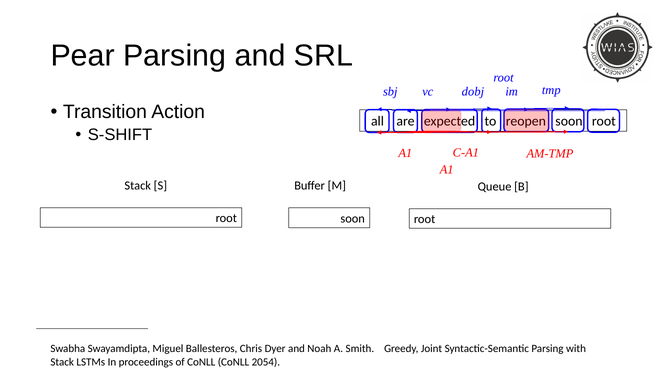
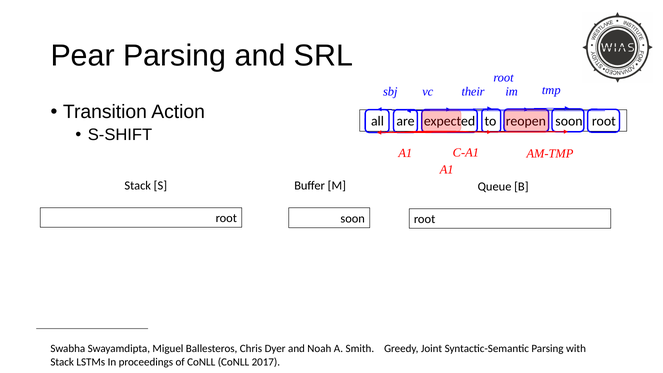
dobj: dobj -> their
2054: 2054 -> 2017
